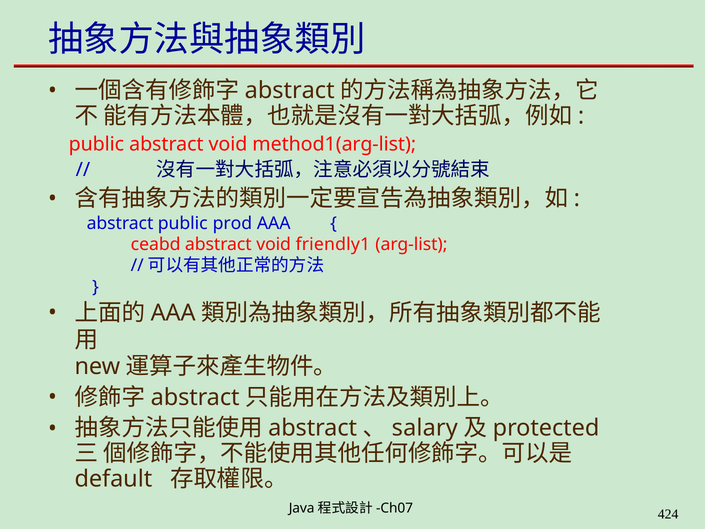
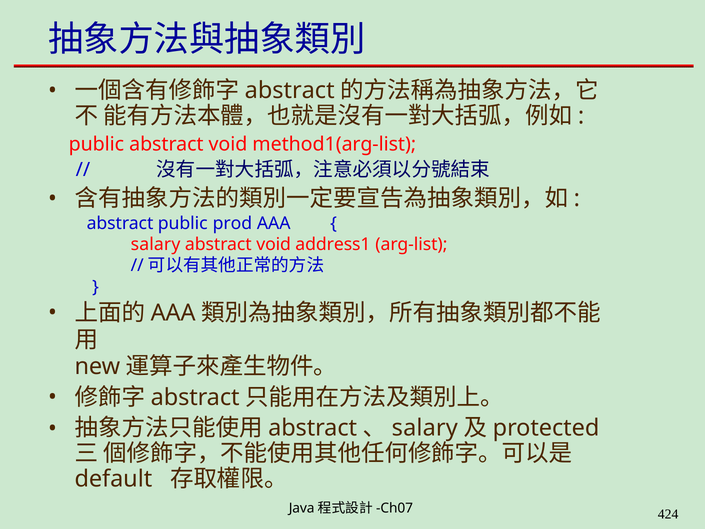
ceabd at (156, 244): ceabd -> salary
friendly1: friendly1 -> address1
